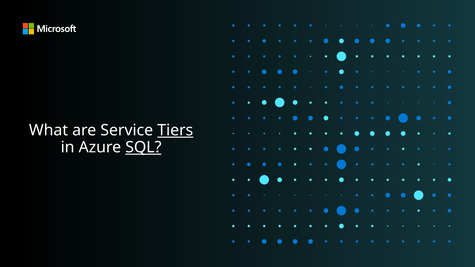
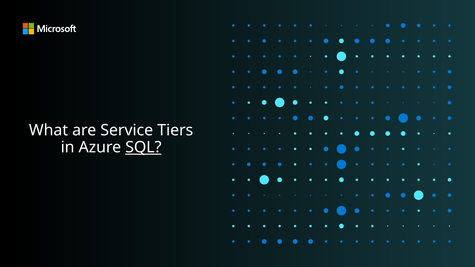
Tiers underline: present -> none
